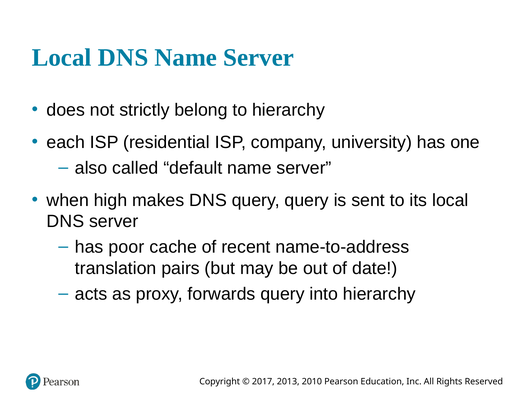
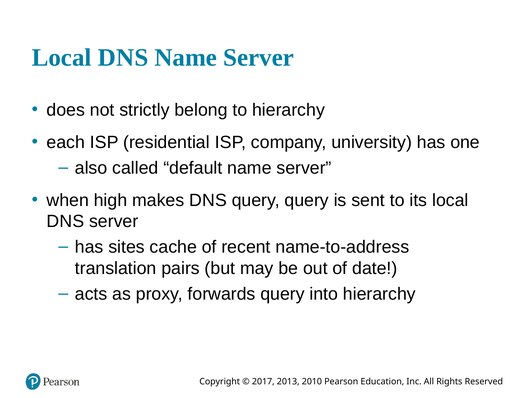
poor: poor -> sites
